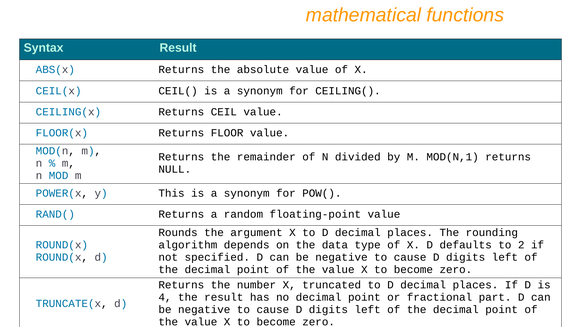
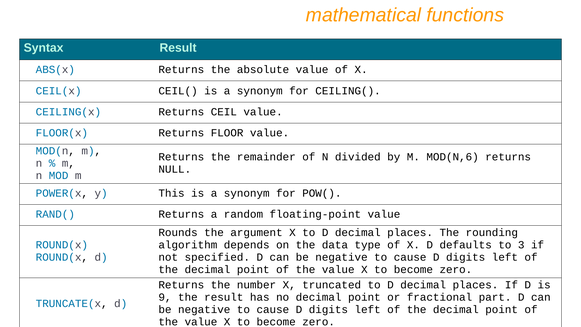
MOD(N,1: MOD(N,1 -> MOD(N,6
2: 2 -> 3
4: 4 -> 9
